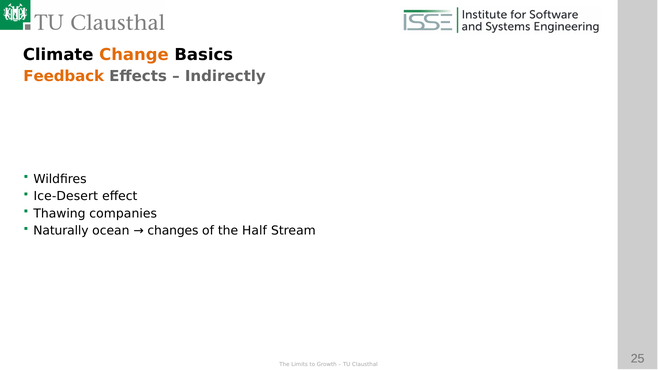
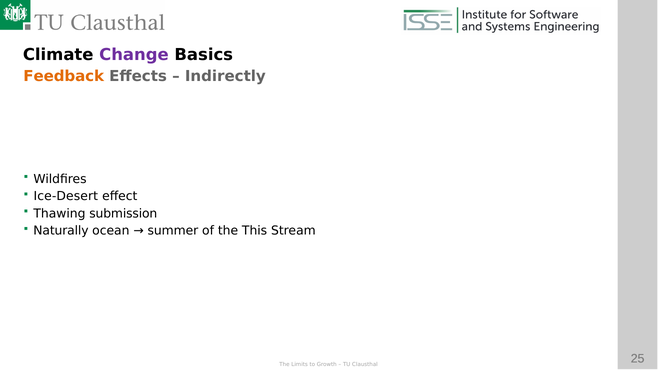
Change colour: orange -> purple
companies: companies -> submission
changes: changes -> summer
Half: Half -> This
